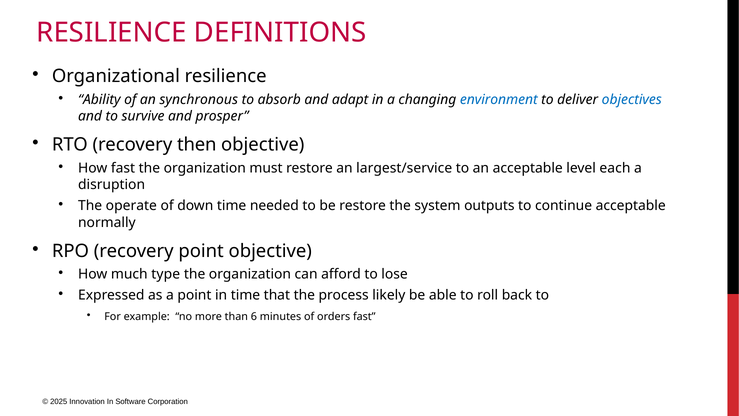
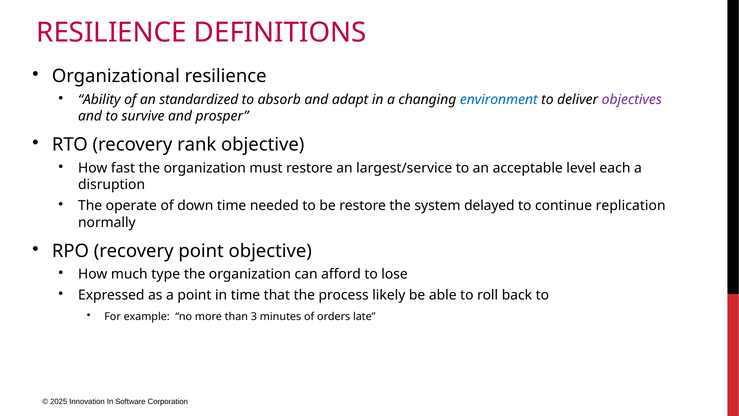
synchronous: synchronous -> standardized
objectives colour: blue -> purple
then: then -> rank
outputs: outputs -> delayed
continue acceptable: acceptable -> replication
6: 6 -> 3
orders fast: fast -> late
